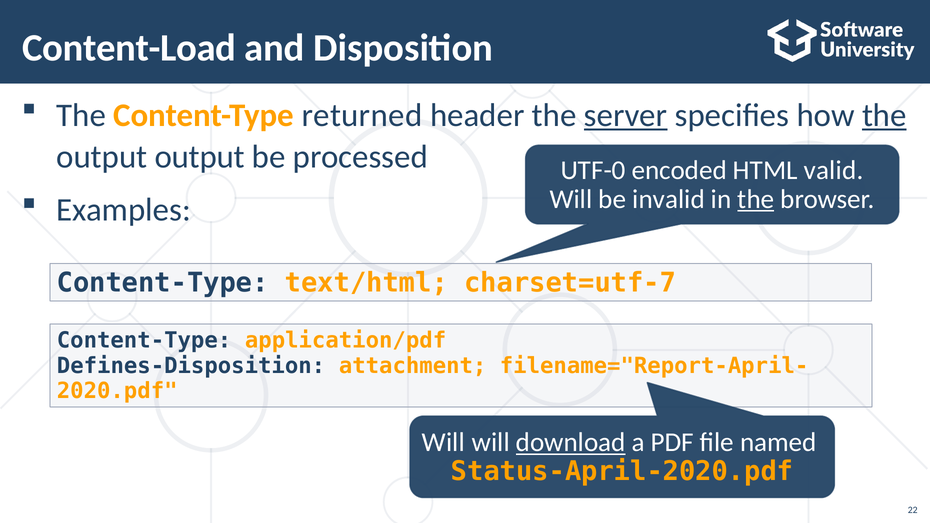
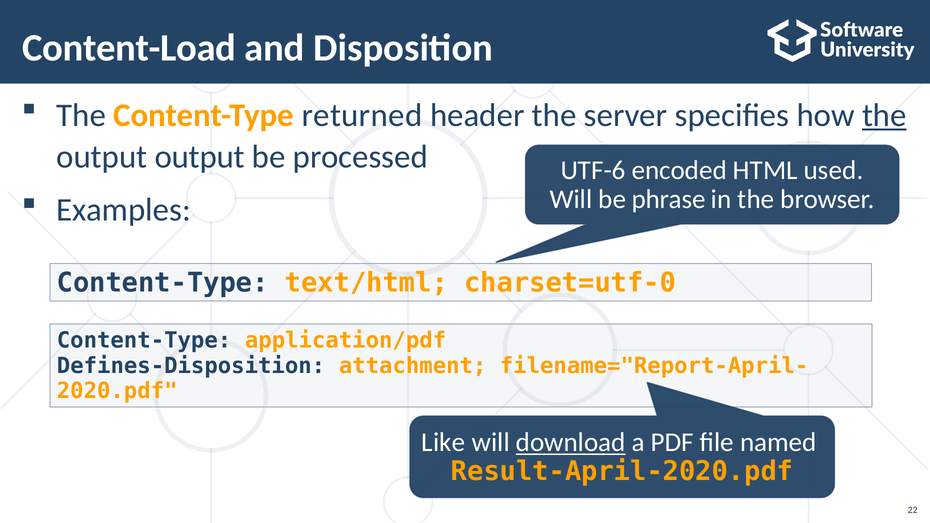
server underline: present -> none
UTF-0: UTF-0 -> UTF-6
valid: valid -> used
invalid: invalid -> phrase
the at (756, 199) underline: present -> none
charset=utf-7: charset=utf-7 -> charset=utf-0
Will at (443, 443): Will -> Like
Status-April-2020.pdf: Status-April-2020.pdf -> Result-April-2020.pdf
